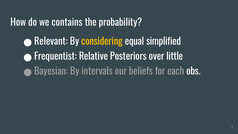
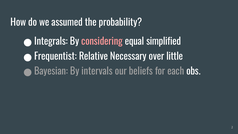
contains: contains -> assumed
Relevant: Relevant -> Integrals
considering colour: yellow -> pink
Posteriors: Posteriors -> Necessary
